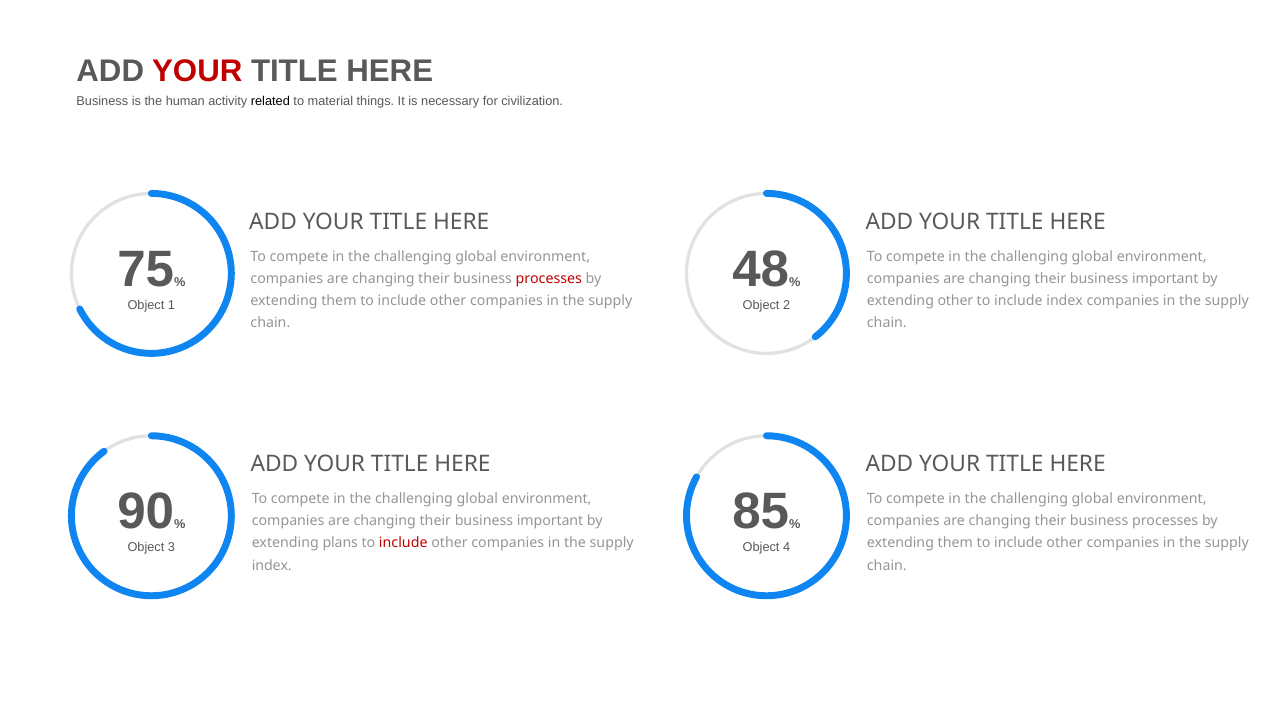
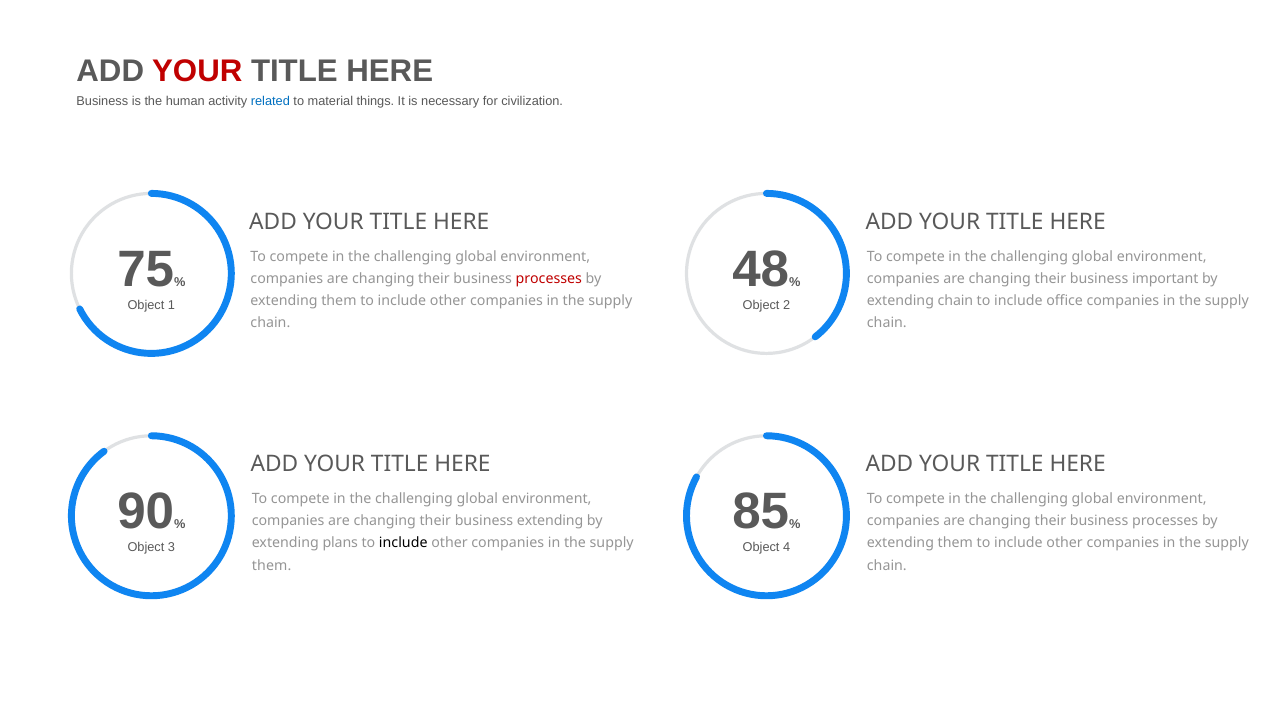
related colour: black -> blue
extending other: other -> chain
include index: index -> office
important at (550, 521): important -> extending
include at (403, 543) colour: red -> black
index at (272, 565): index -> them
